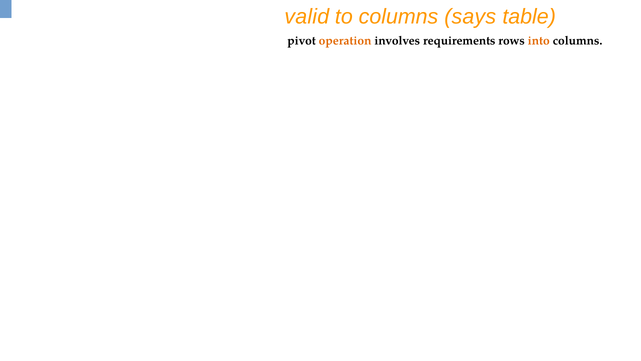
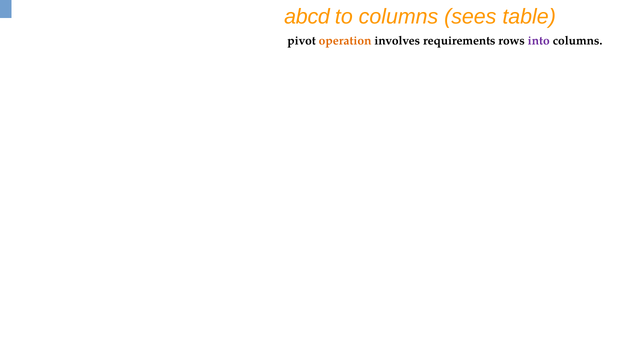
valid: valid -> abcd
says: says -> sees
into colour: orange -> purple
